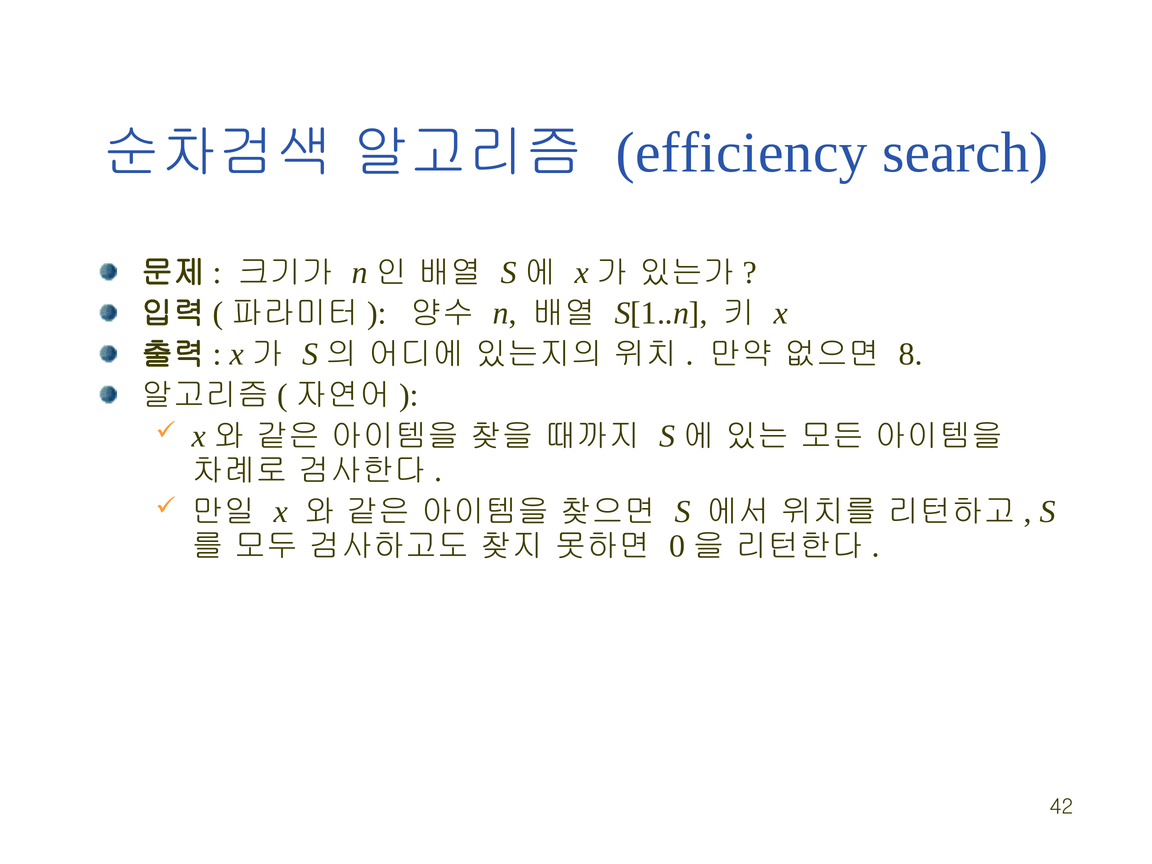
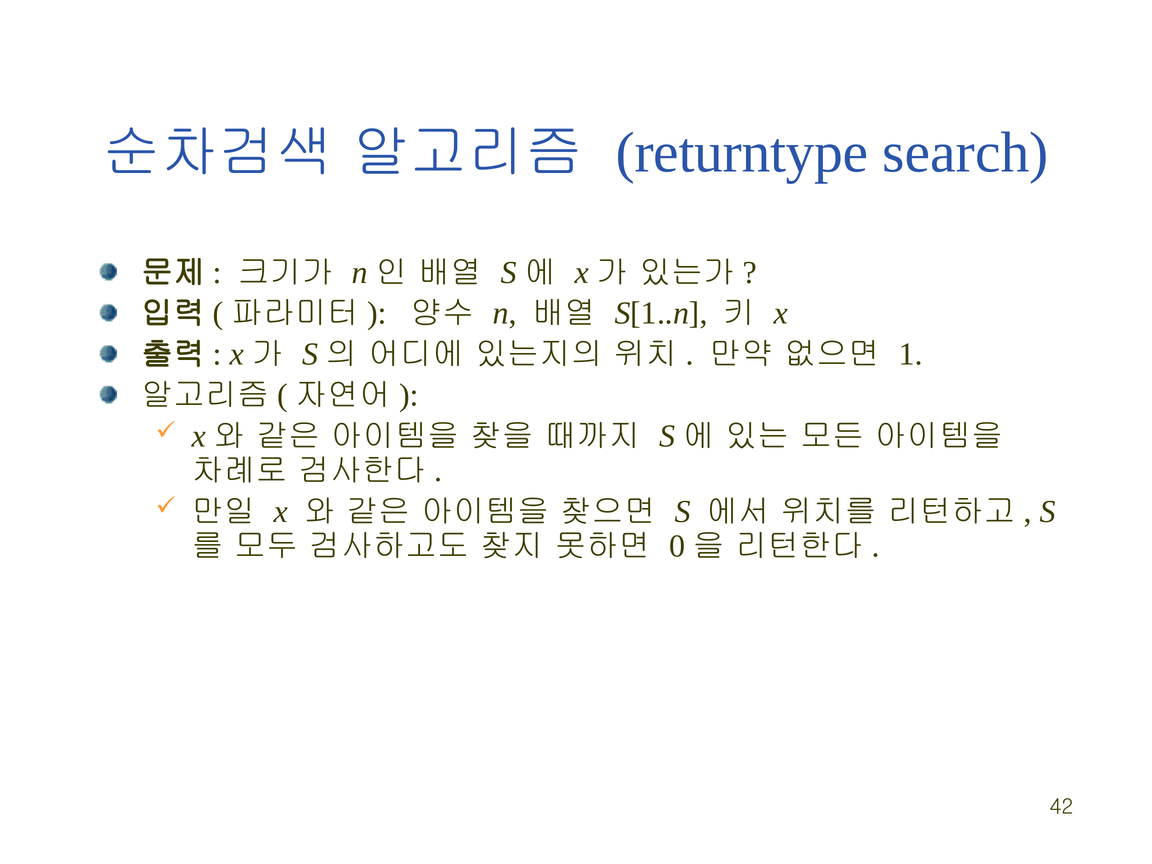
efficiency: efficiency -> returntype
8: 8 -> 1
